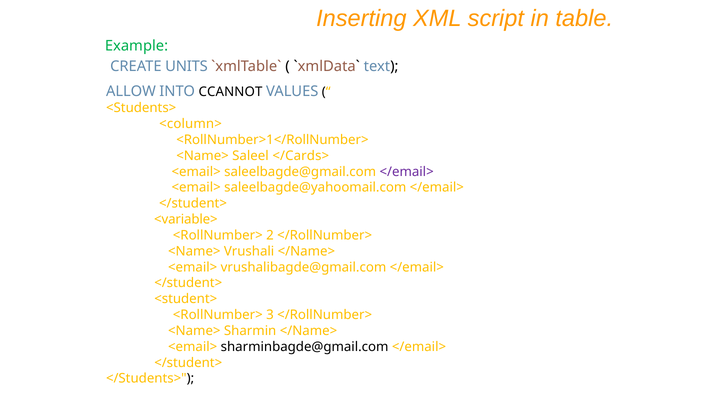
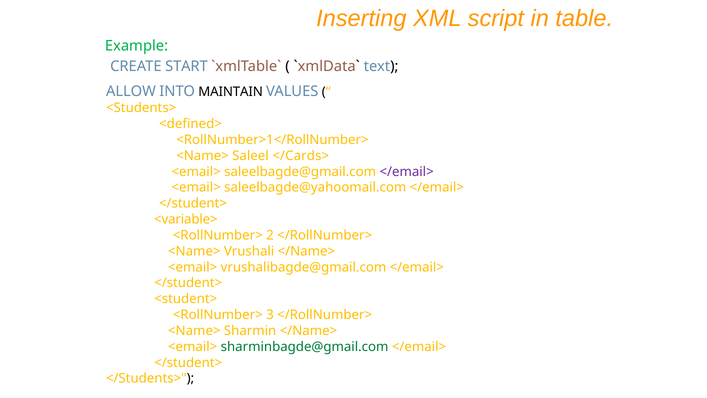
UNITS: UNITS -> START
CCANNOT: CCANNOT -> MAINTAIN
<column>: <column> -> <defined>
sharminbagde@gmail.com colour: black -> green
